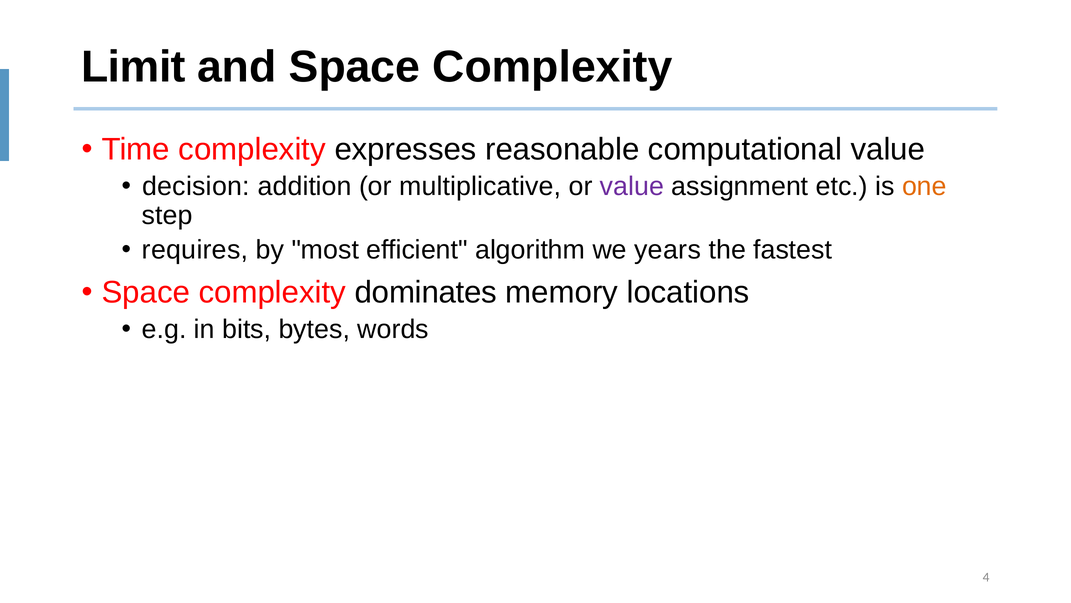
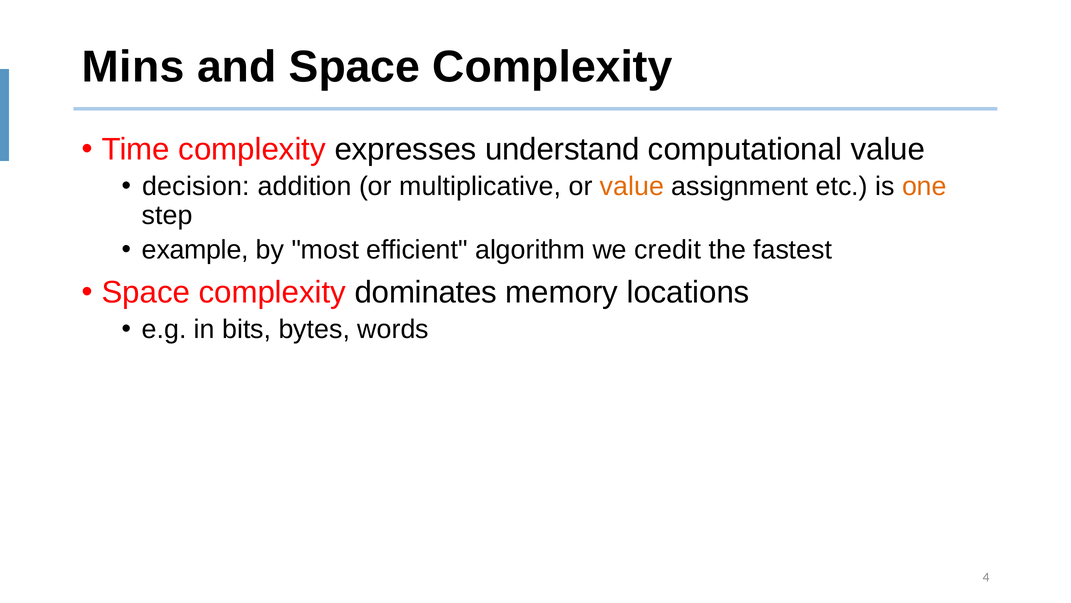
Limit: Limit -> Mins
reasonable: reasonable -> understand
value at (632, 186) colour: purple -> orange
requires: requires -> example
years: years -> credit
